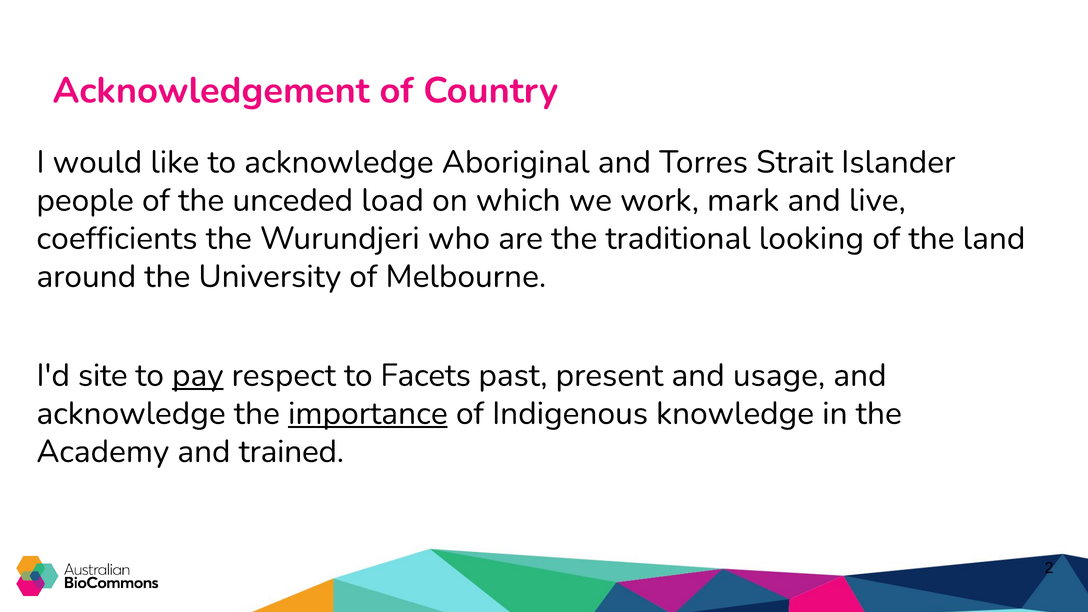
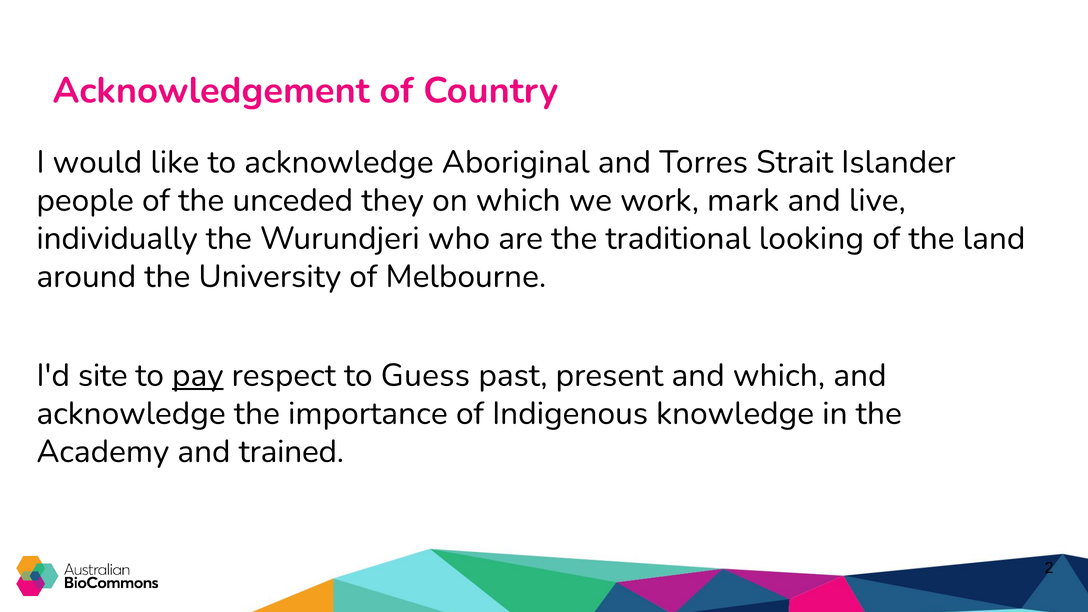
load: load -> they
coefficients: coefficients -> individually
Facets: Facets -> Guess
and usage: usage -> which
importance underline: present -> none
